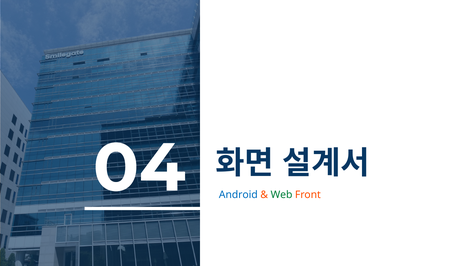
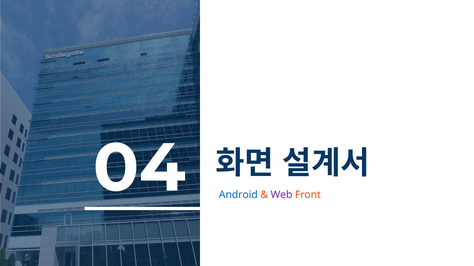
Web colour: green -> purple
